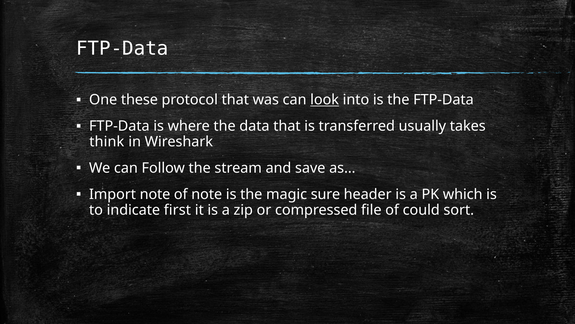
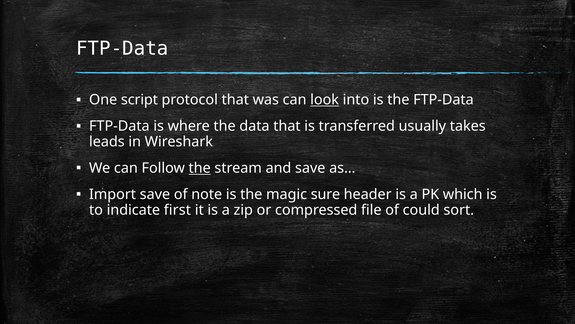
these: these -> script
think: think -> leads
the at (200, 168) underline: none -> present
Import note: note -> save
